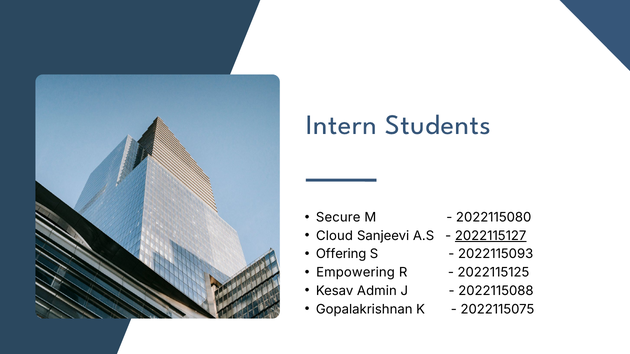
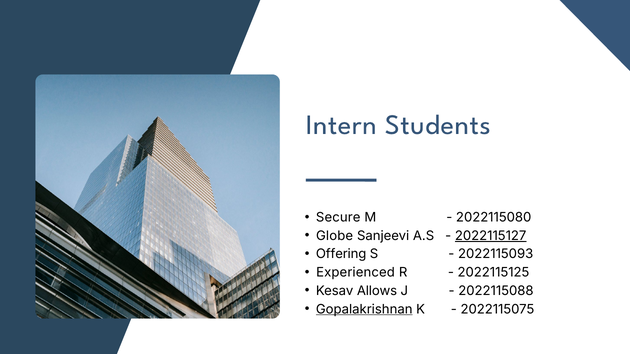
Cloud: Cloud -> Globe
Empowering: Empowering -> Experienced
Admin: Admin -> Allows
Gopalakrishnan underline: none -> present
